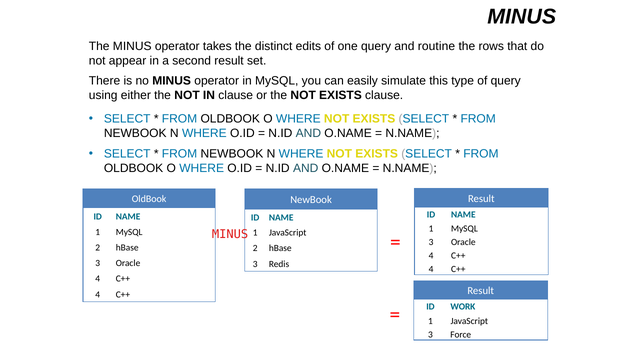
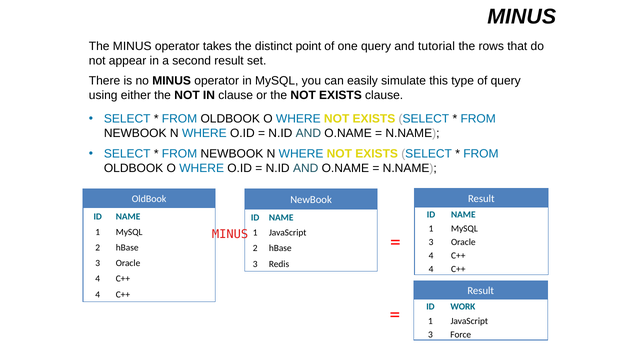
edits: edits -> point
routine: routine -> tutorial
